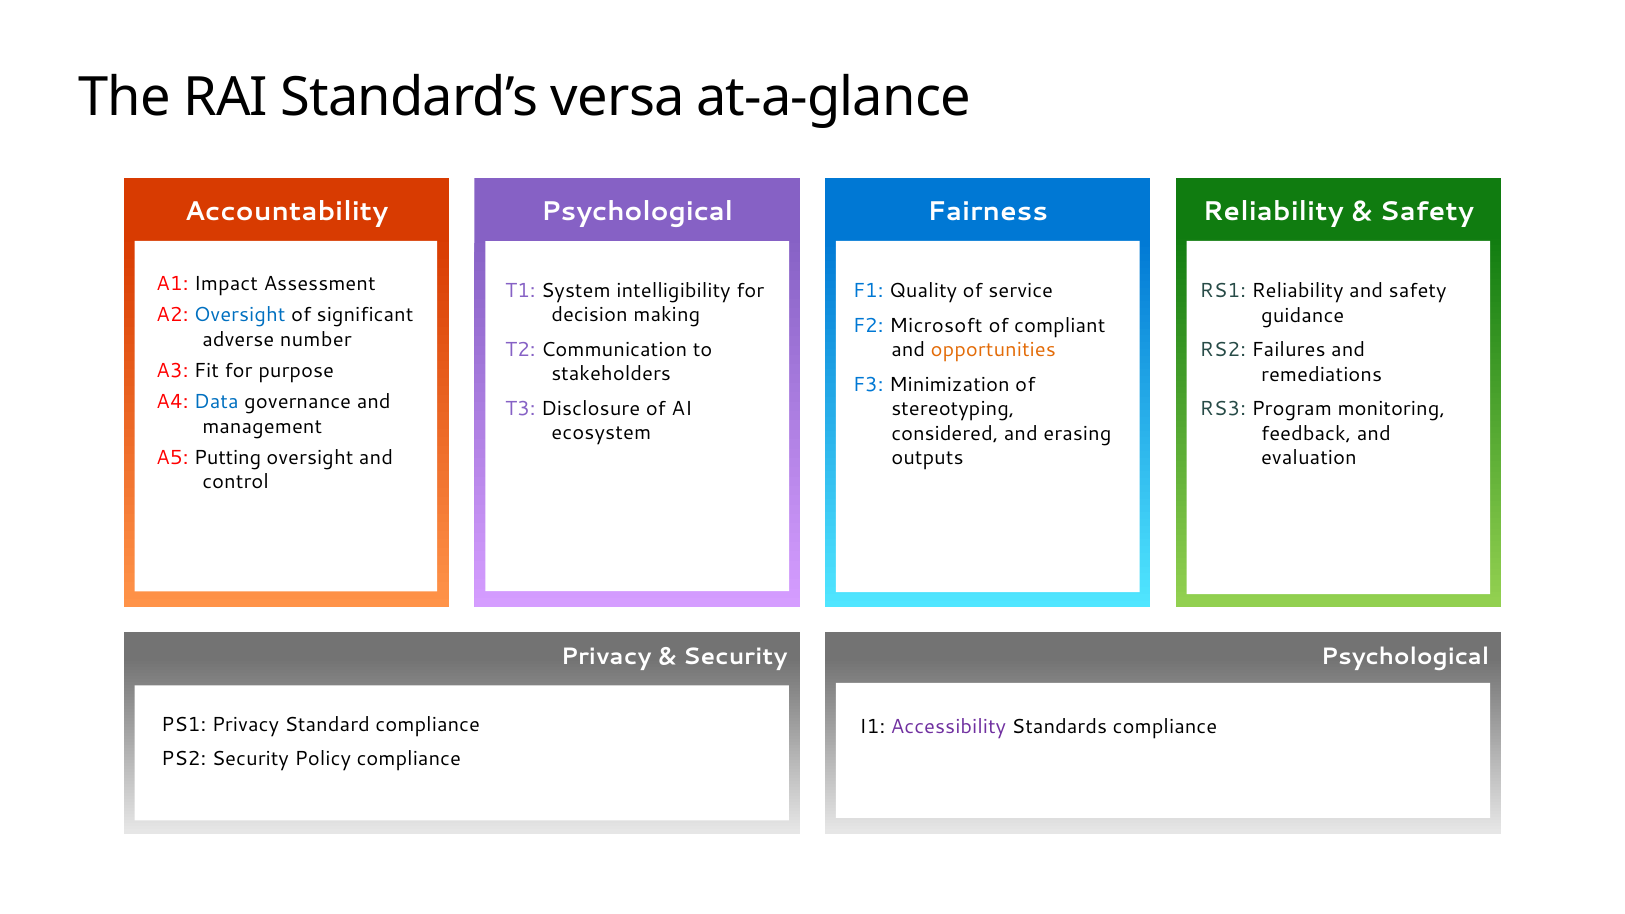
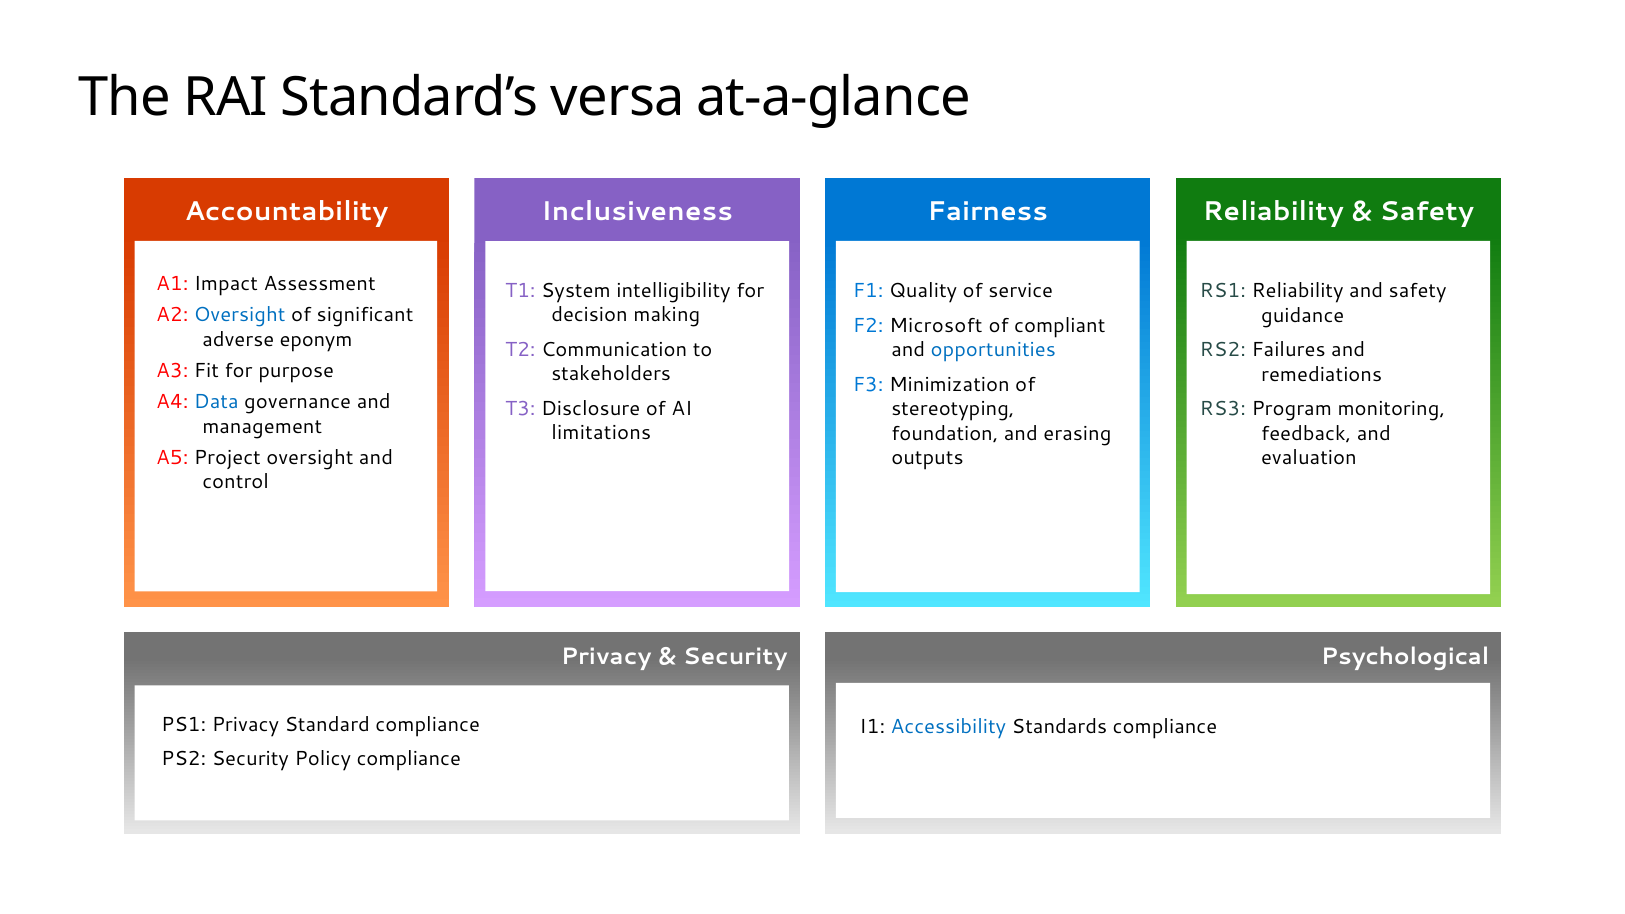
Psychological at (637, 211): Psychological -> Inclusiveness
number: number -> eponym
opportunities colour: orange -> blue
ecosystem: ecosystem -> limitations
considered: considered -> foundation
Putting: Putting -> Project
Accessibility colour: purple -> blue
